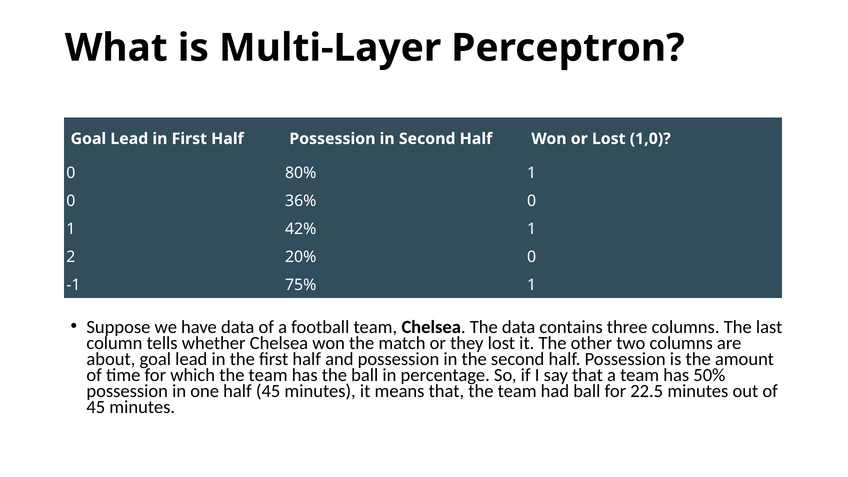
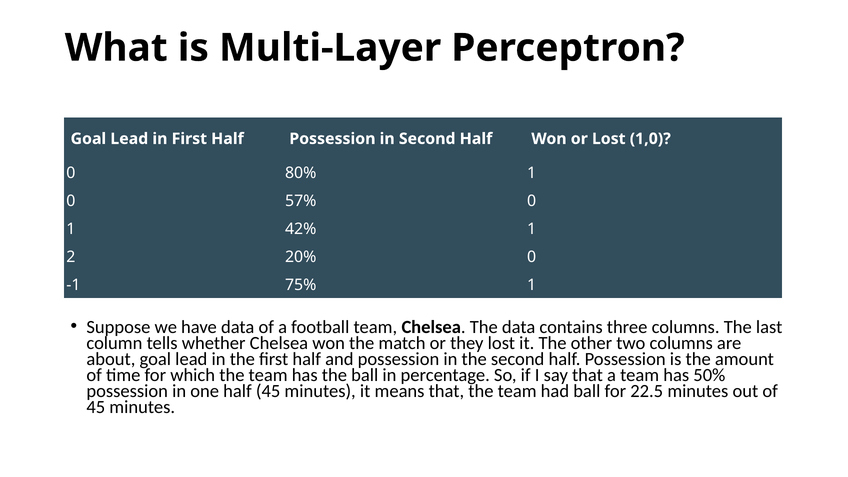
36%: 36% -> 57%
